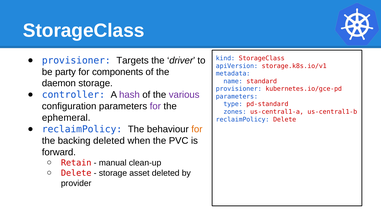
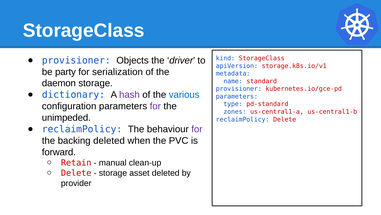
Targets: Targets -> Objects
components: components -> serialization
controller: controller -> dictionary
various colour: purple -> blue
ephemeral: ephemeral -> unimpeded
for at (197, 129) colour: orange -> purple
